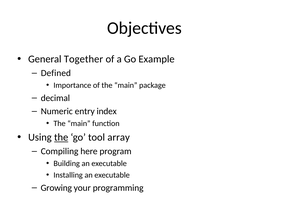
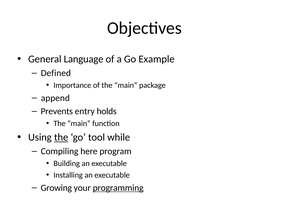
Together: Together -> Language
decimal: decimal -> append
Numeric: Numeric -> Prevents
index: index -> holds
array: array -> while
programming underline: none -> present
